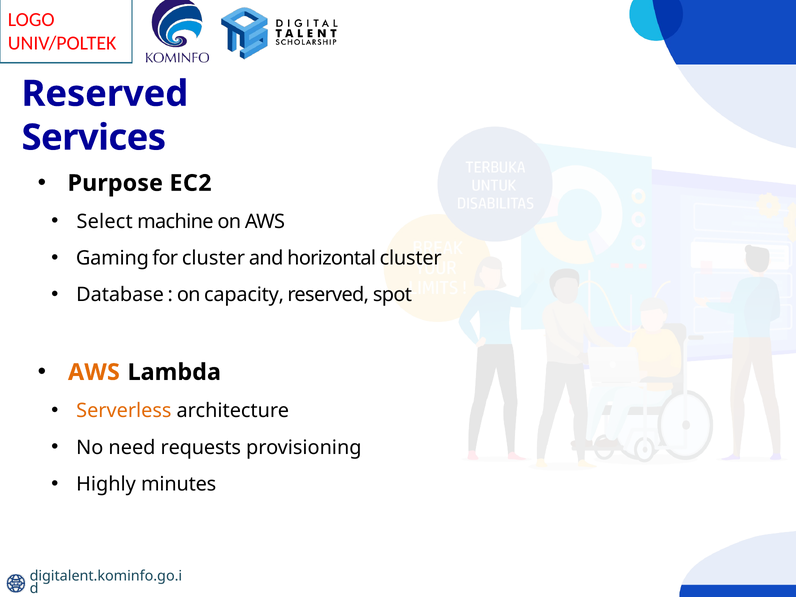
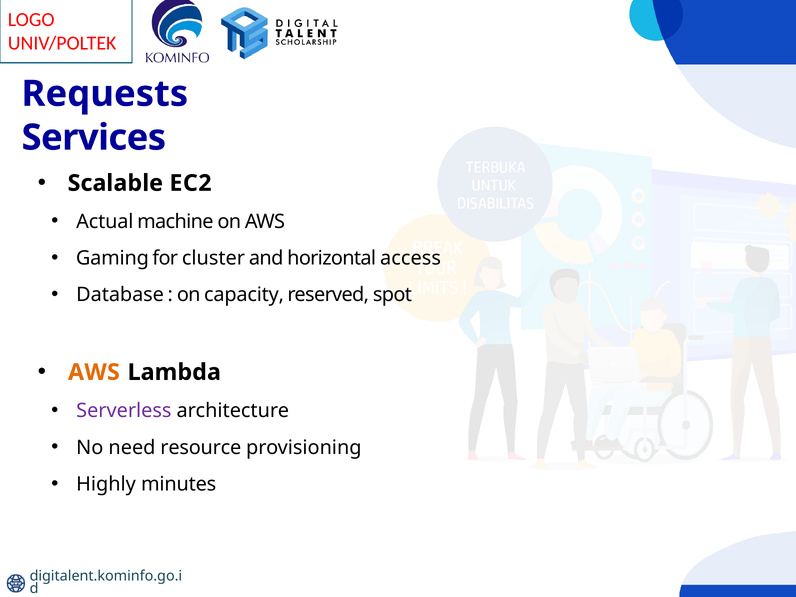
Reserved at (105, 94): Reserved -> Requests
Purpose: Purpose -> Scalable
Select: Select -> Actual
horizontal cluster: cluster -> access
Serverless colour: orange -> purple
requests: requests -> resource
